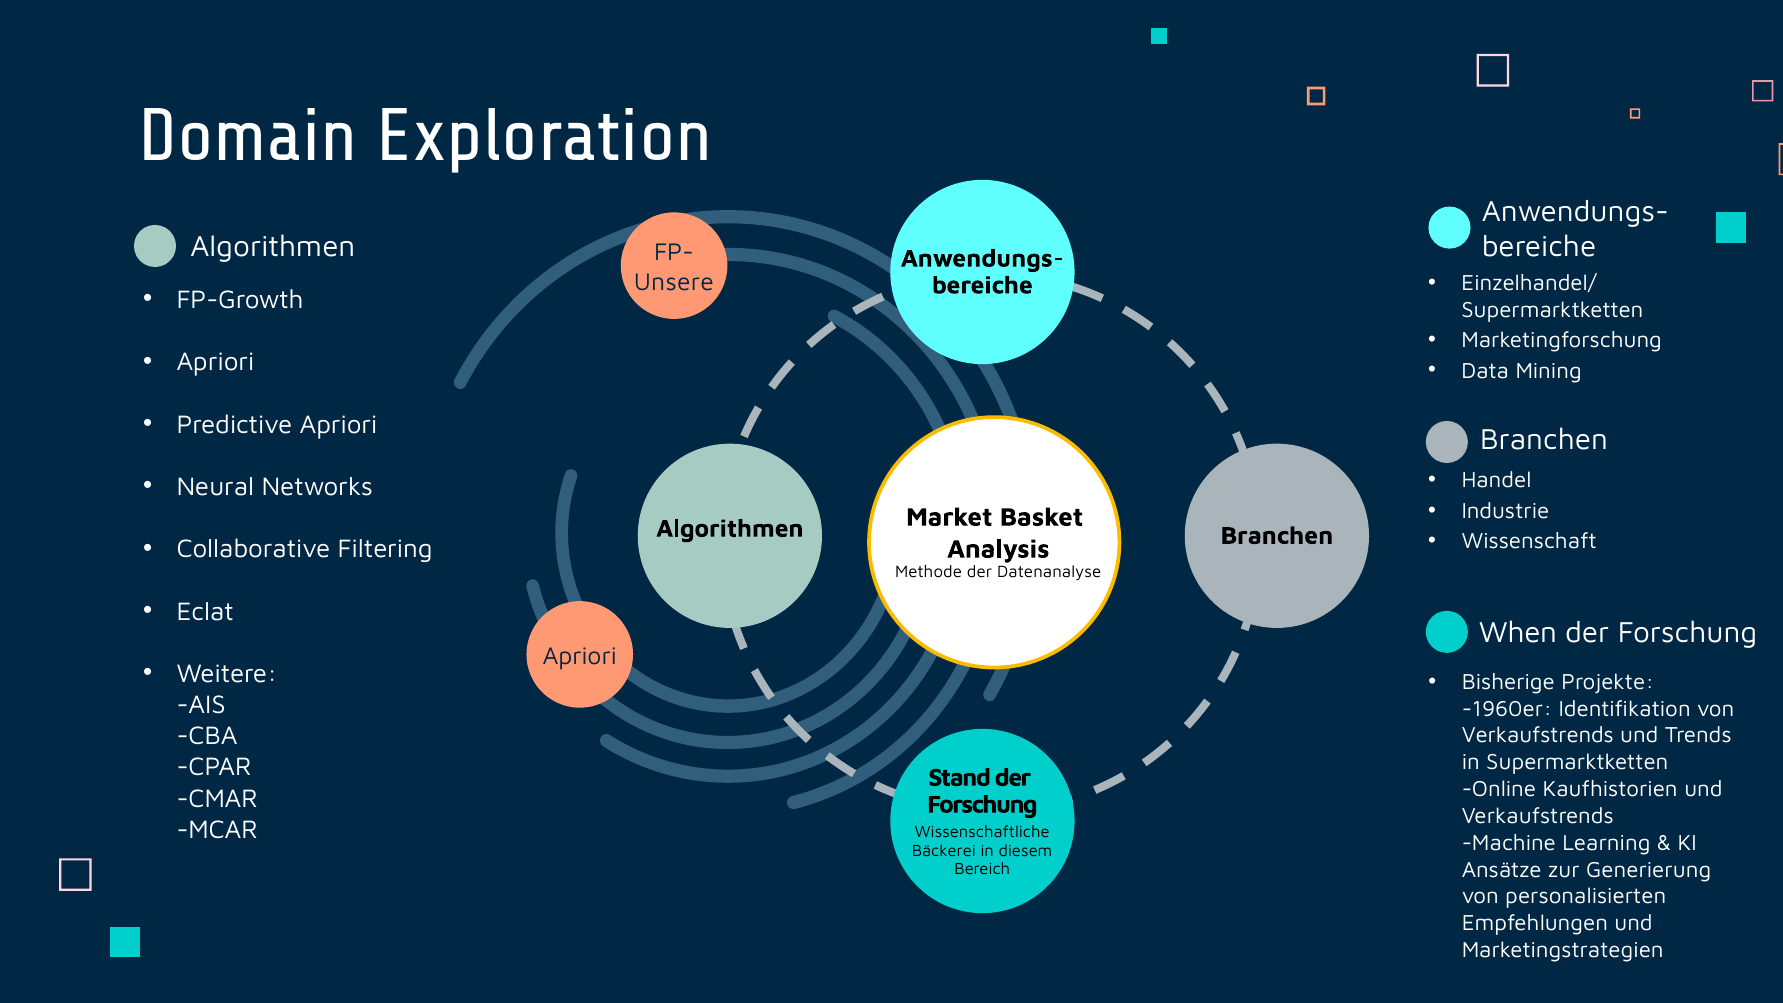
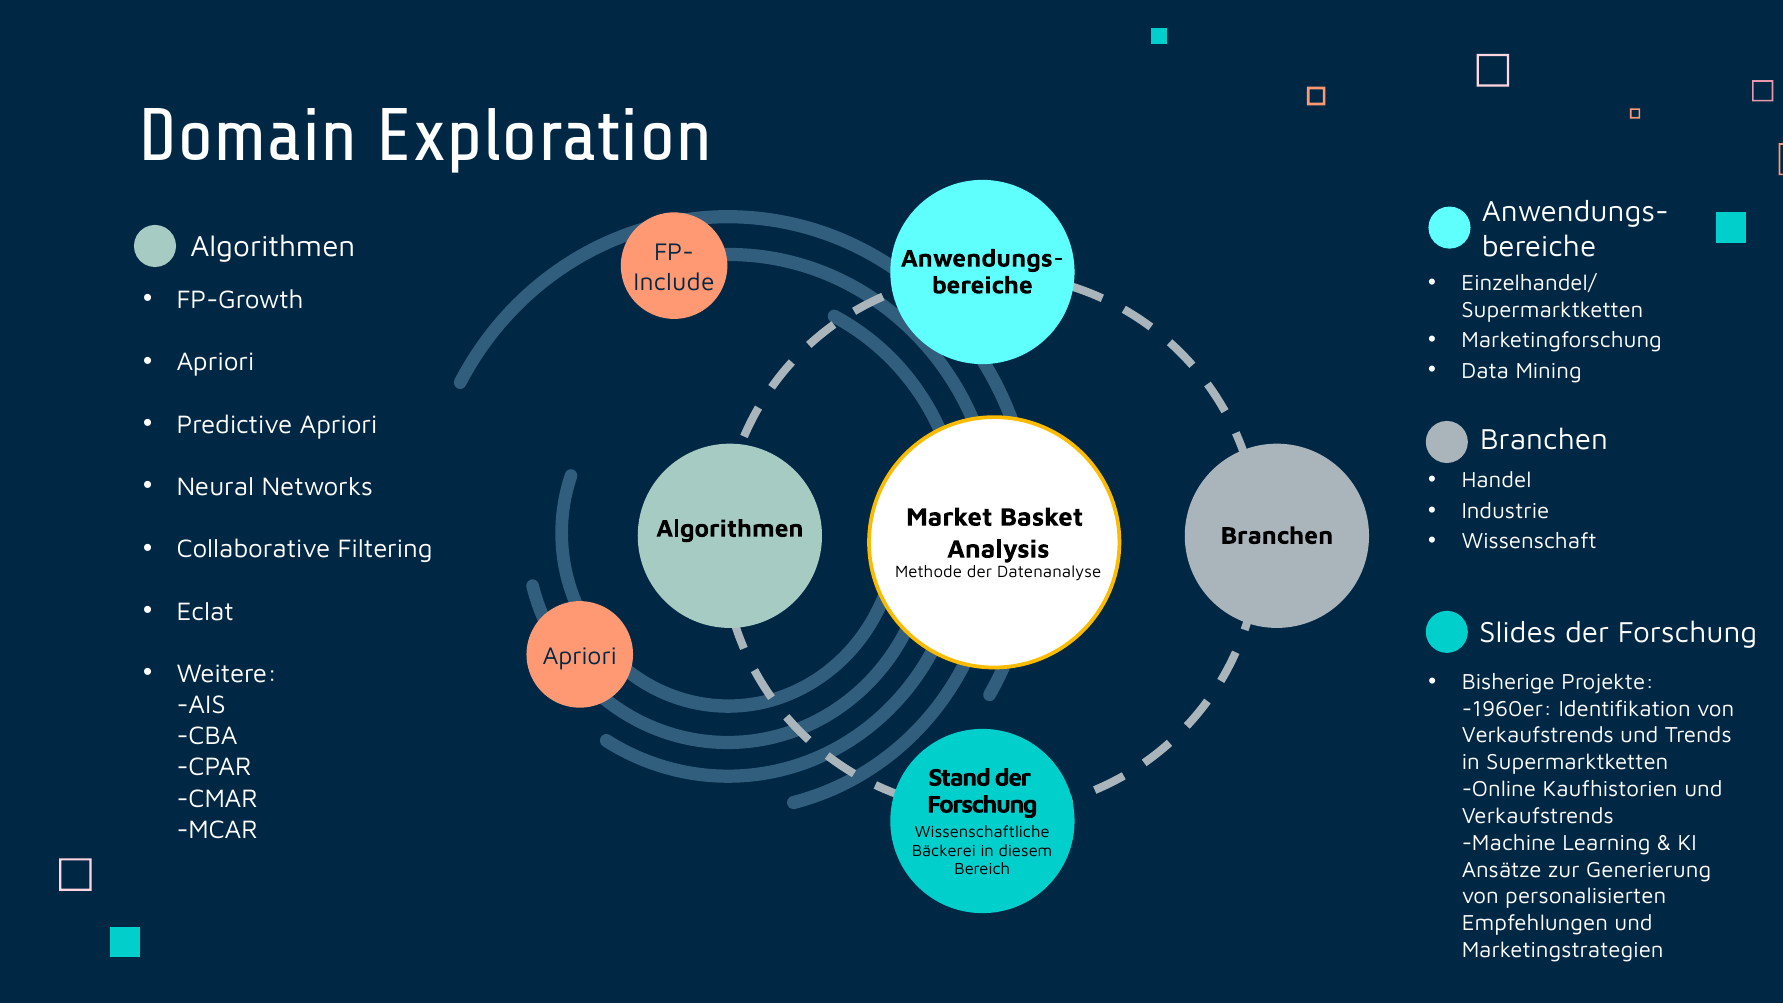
Unsere: Unsere -> Include
When: When -> Slides
